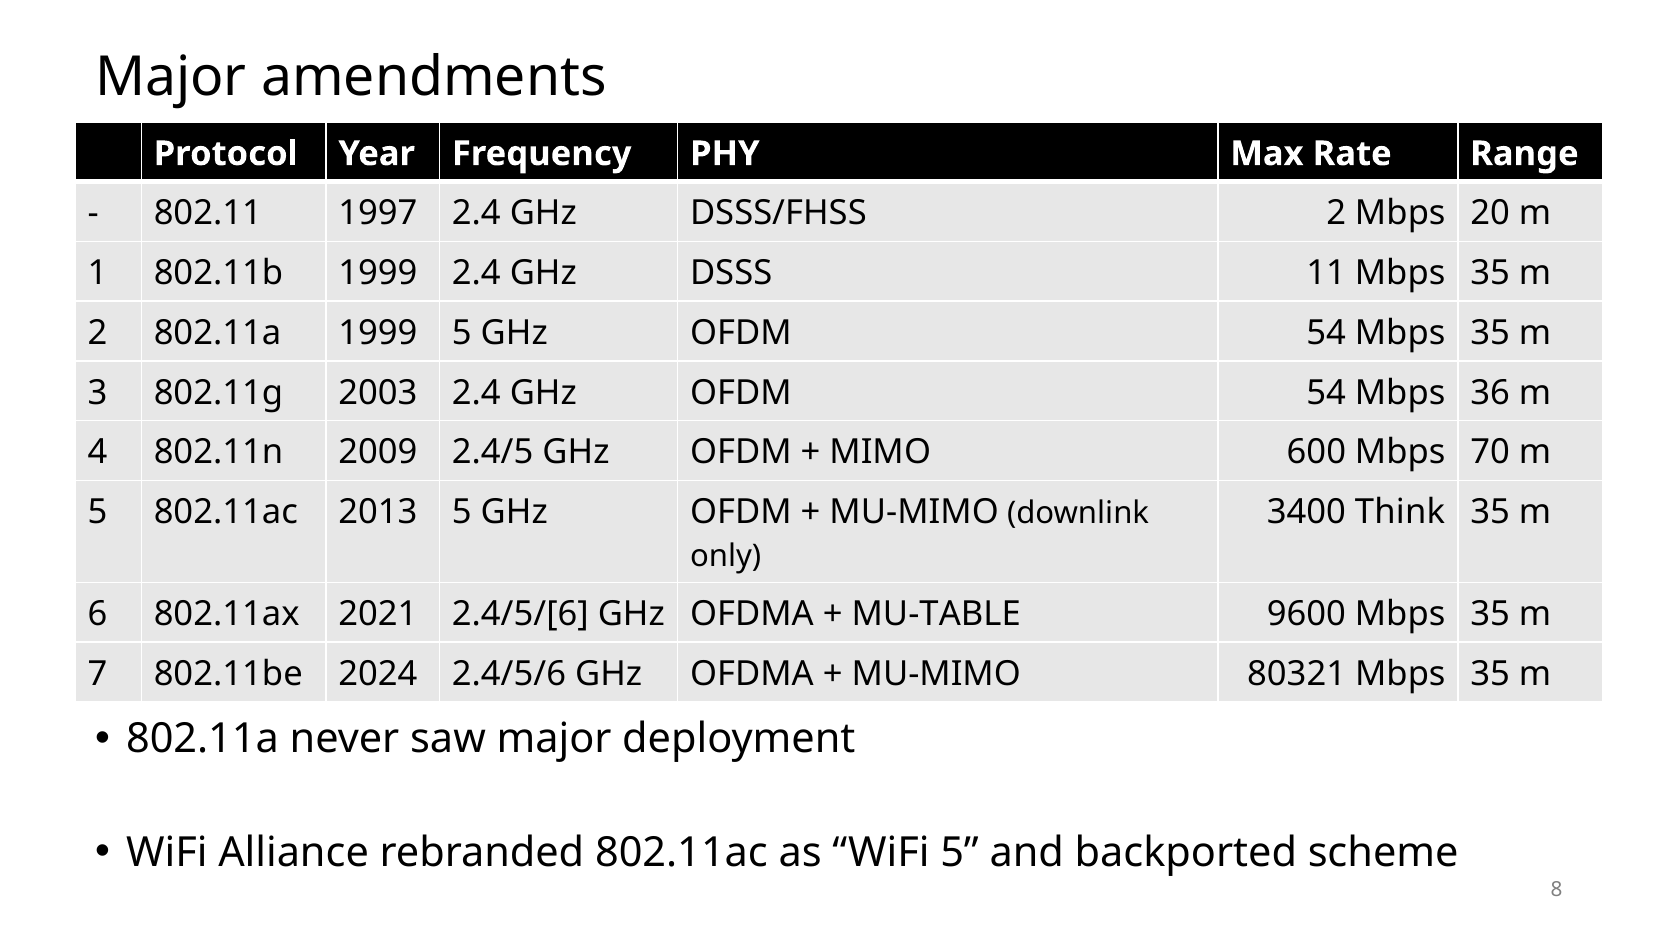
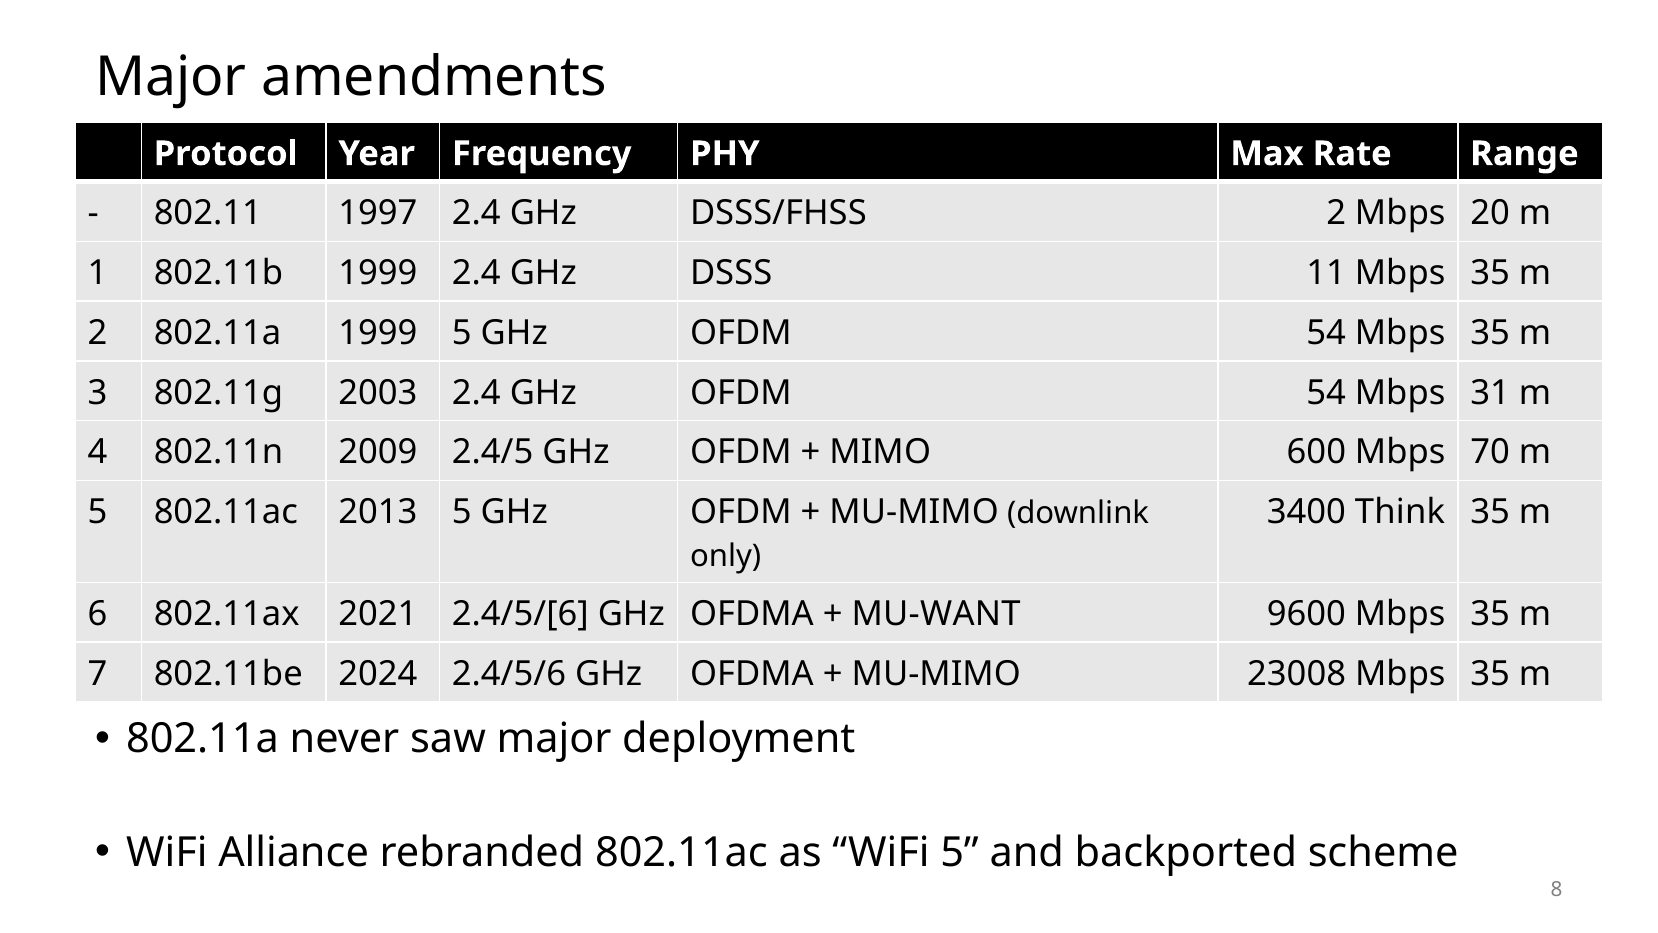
36: 36 -> 31
MU-TABLE: MU-TABLE -> MU-WANT
80321: 80321 -> 23008
